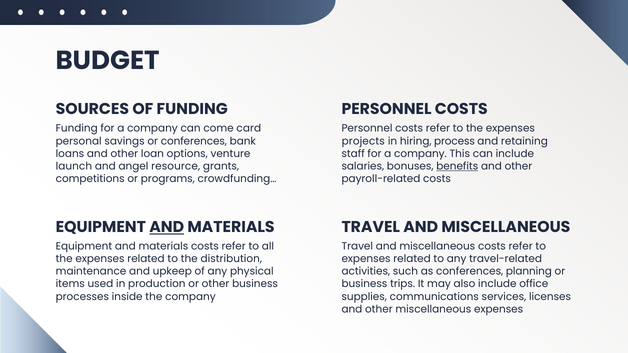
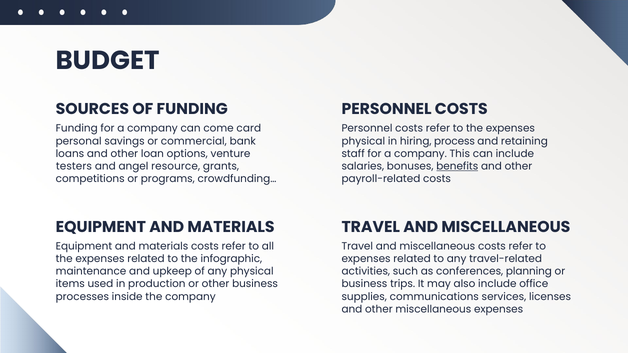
or conferences: conferences -> commercial
projects at (363, 141): projects -> physical
launch: launch -> testers
AND at (167, 227) underline: present -> none
distribution: distribution -> infographic
